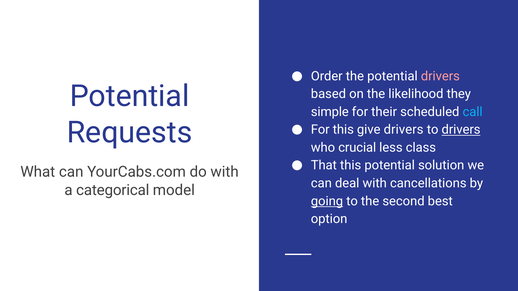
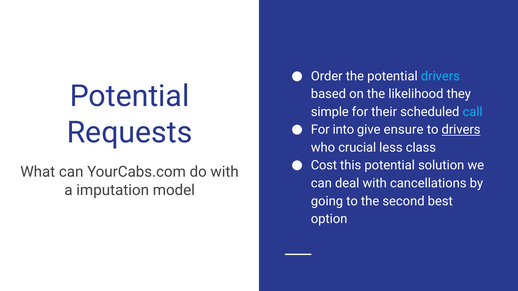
drivers at (440, 76) colour: pink -> light blue
For this: this -> into
give drivers: drivers -> ensure
That: That -> Cost
categorical: categorical -> imputation
going underline: present -> none
